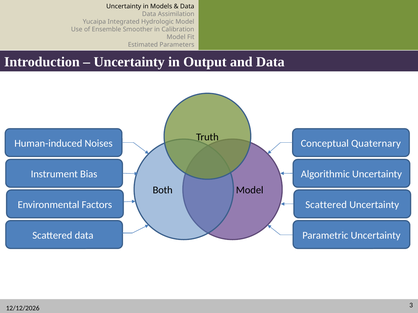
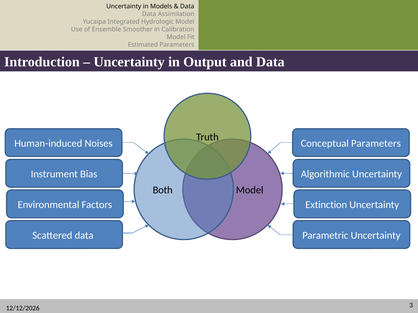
Conceptual Quaternary: Quaternary -> Parameters
Scattered at (326, 205): Scattered -> Extinction
